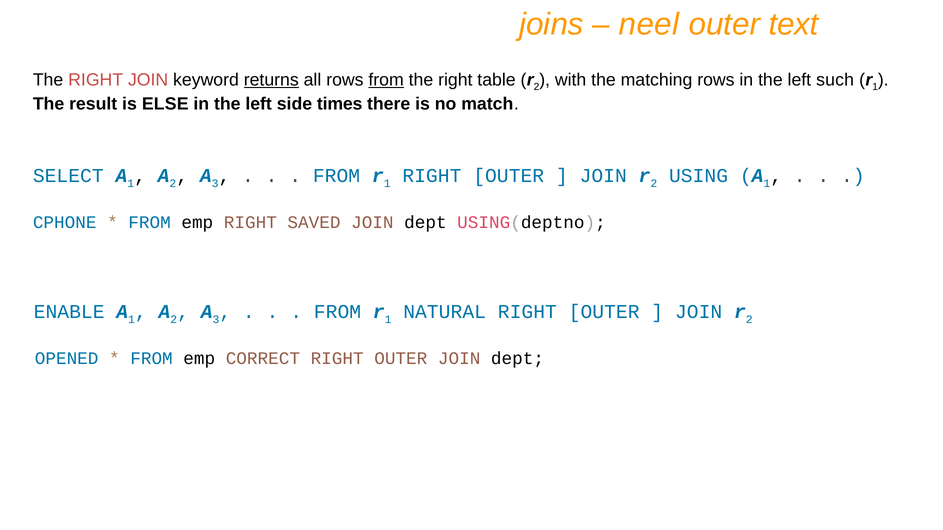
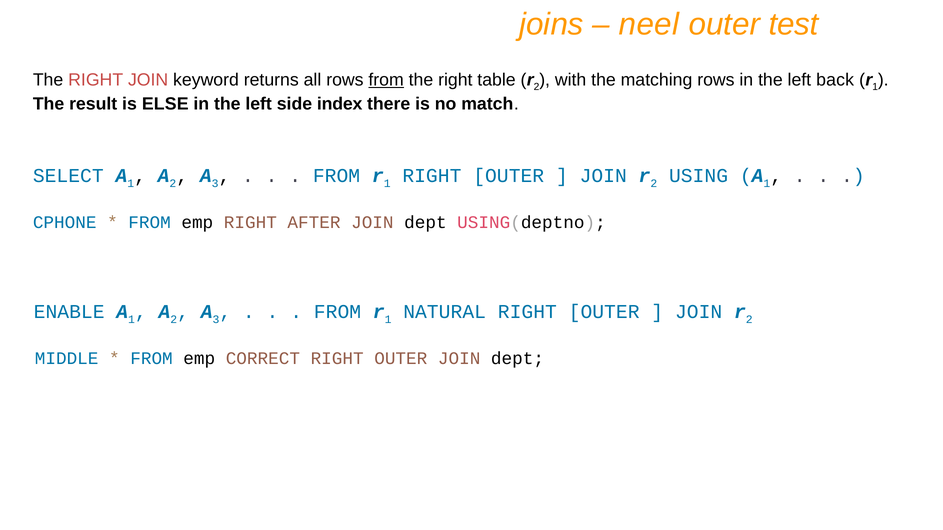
text: text -> test
returns underline: present -> none
such: such -> back
times: times -> index
SAVED: SAVED -> AFTER
OPENED: OPENED -> MIDDLE
